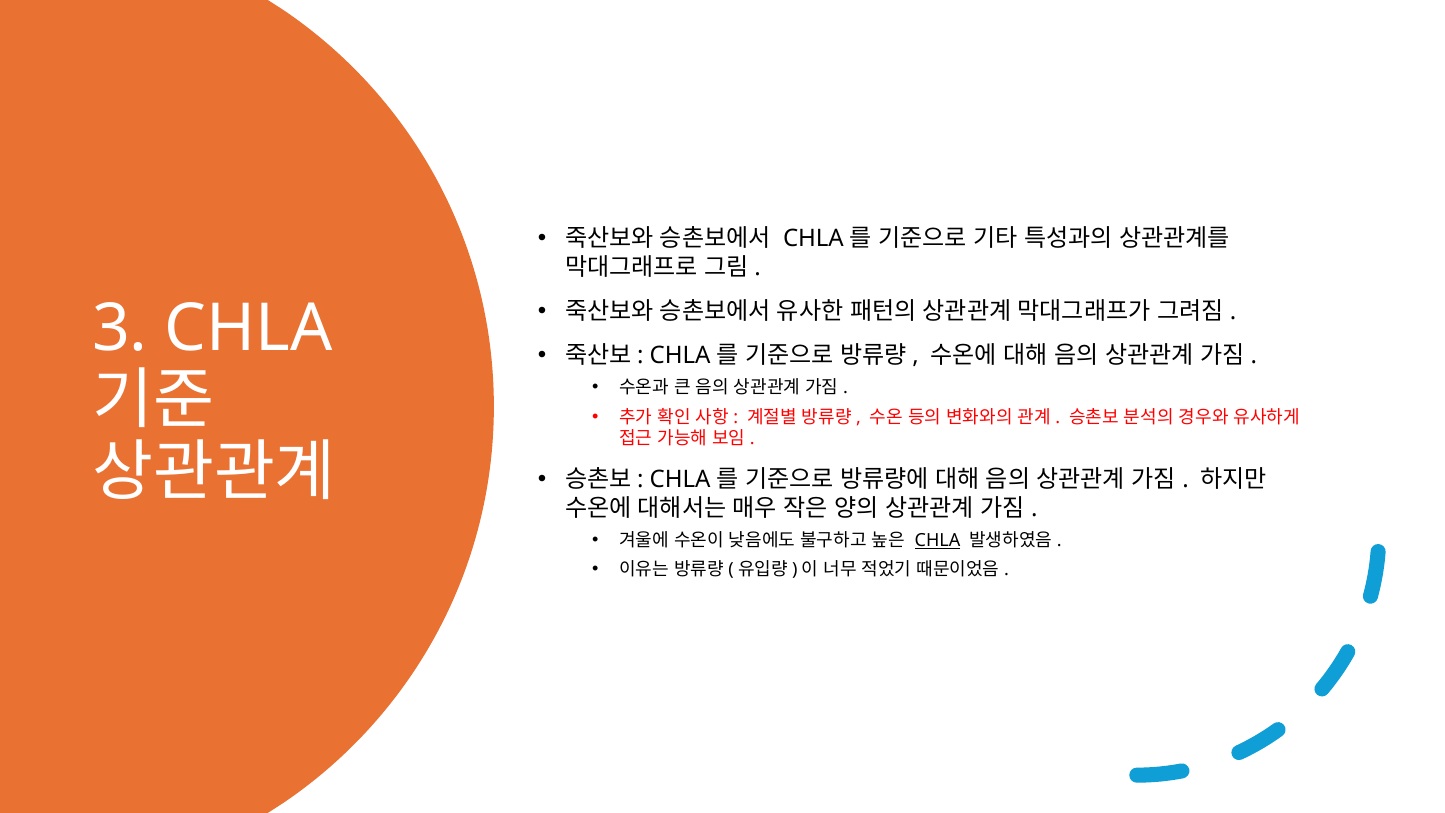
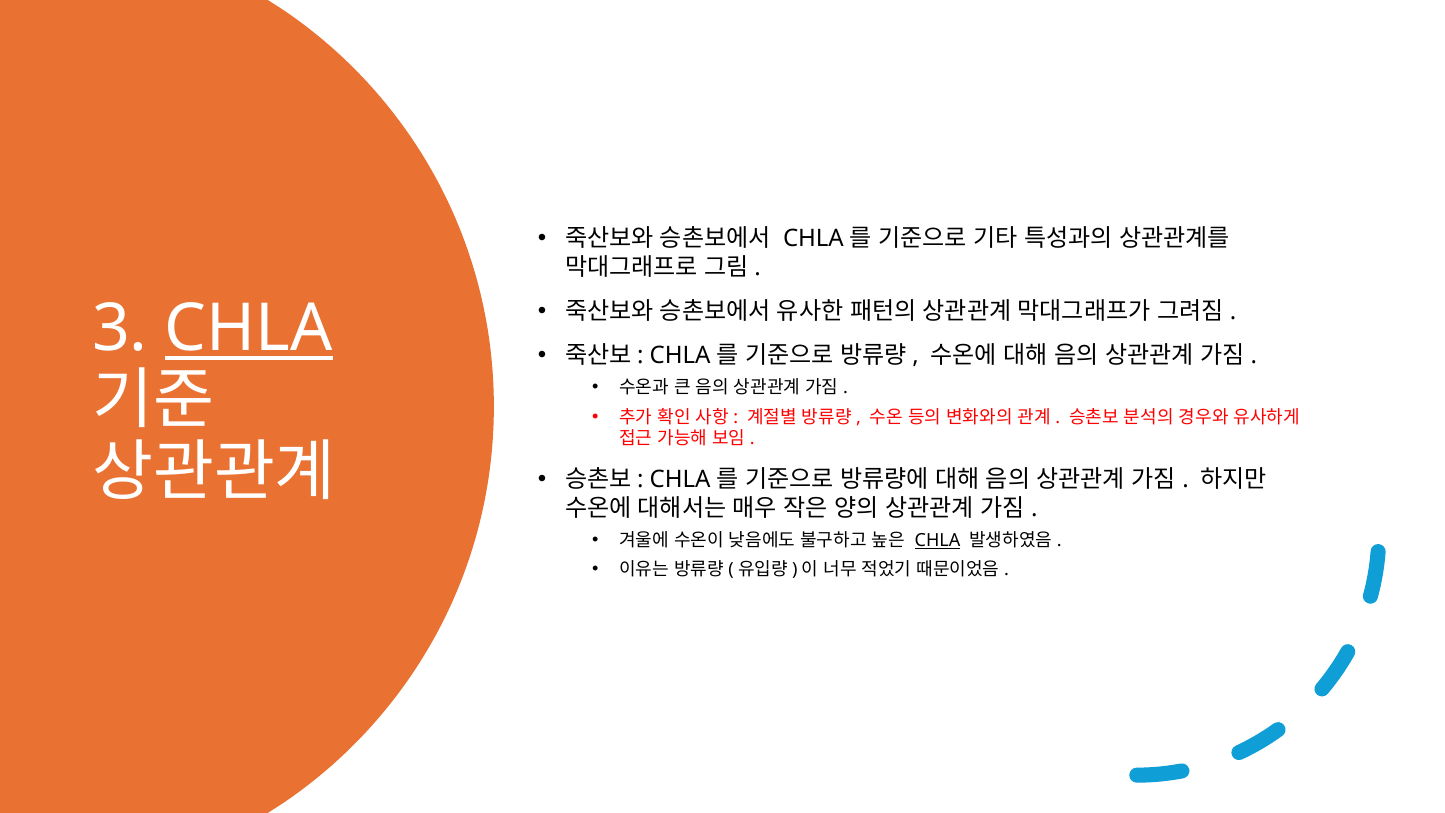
CHLA at (249, 329) underline: none -> present
